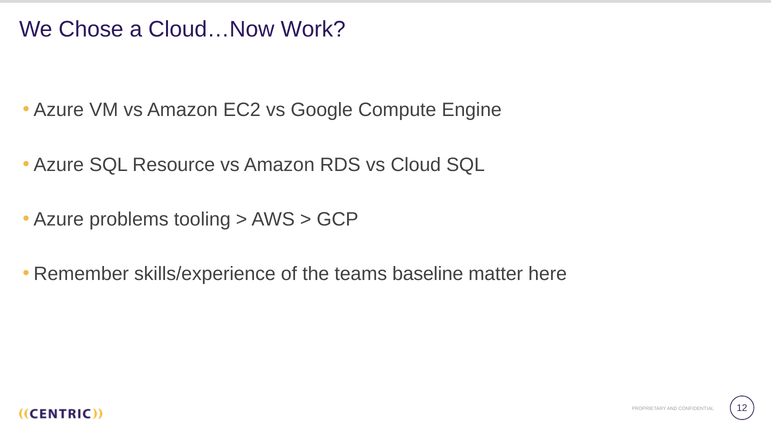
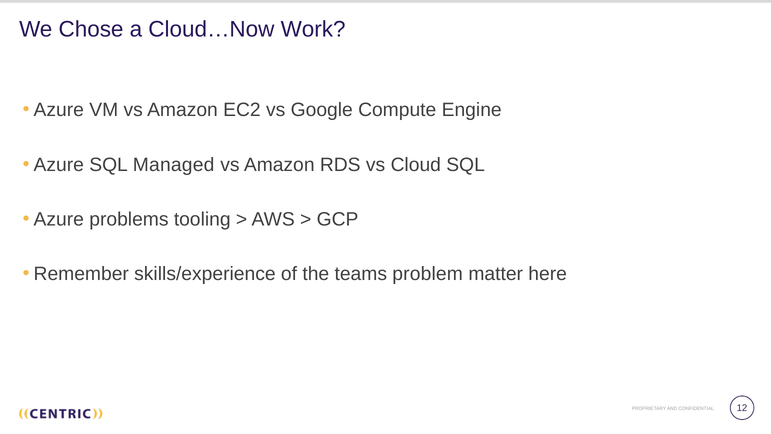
Resource: Resource -> Managed
baseline: baseline -> problem
